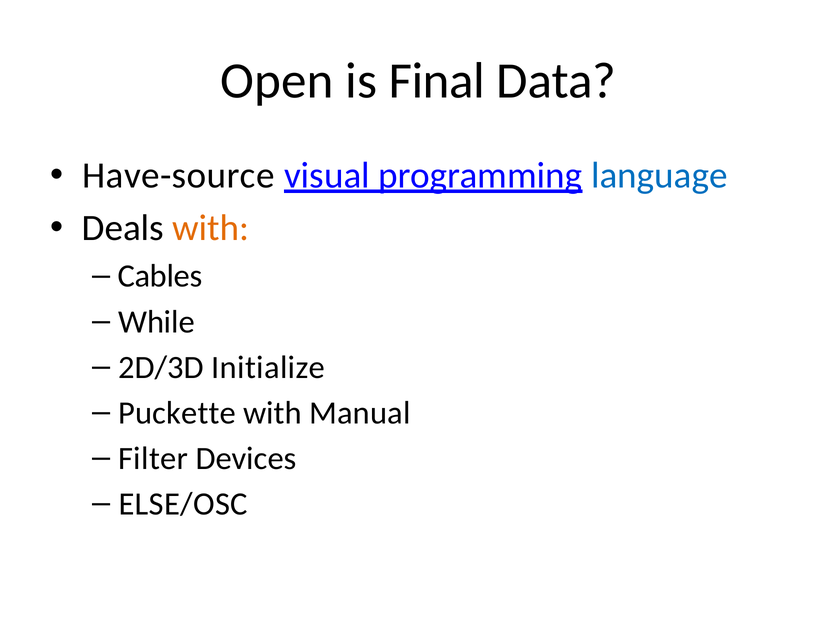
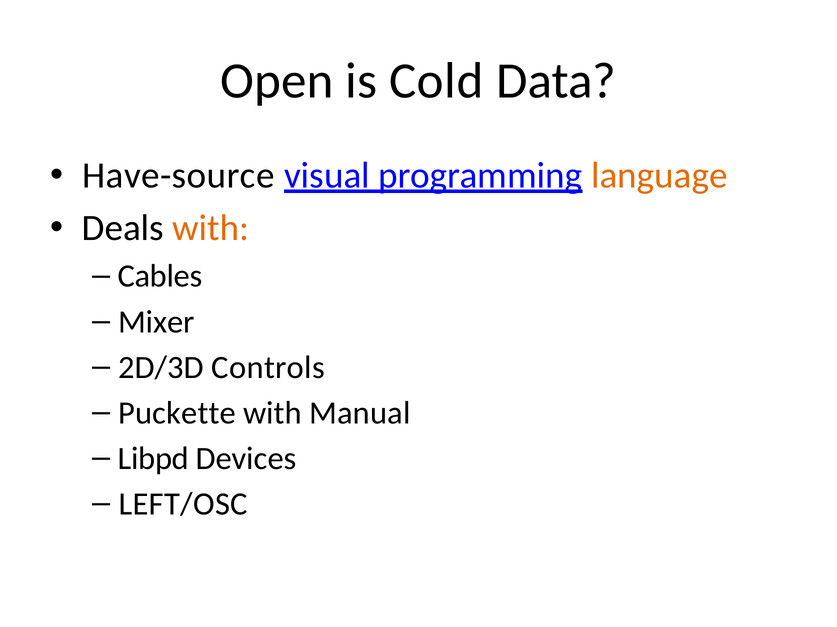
Final: Final -> Cold
language colour: blue -> orange
While: While -> Mixer
Initialize: Initialize -> Controls
Filter: Filter -> Libpd
ELSE/OSC: ELSE/OSC -> LEFT/OSC
